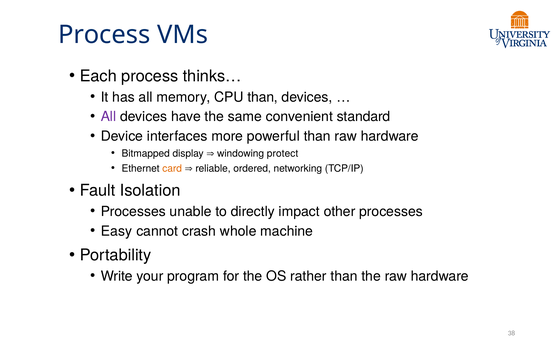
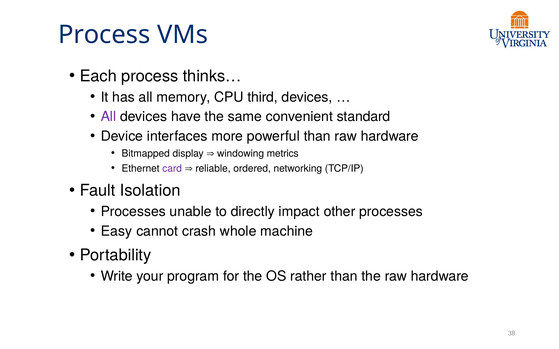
CPU than: than -> third
protect: protect -> metrics
card colour: orange -> purple
